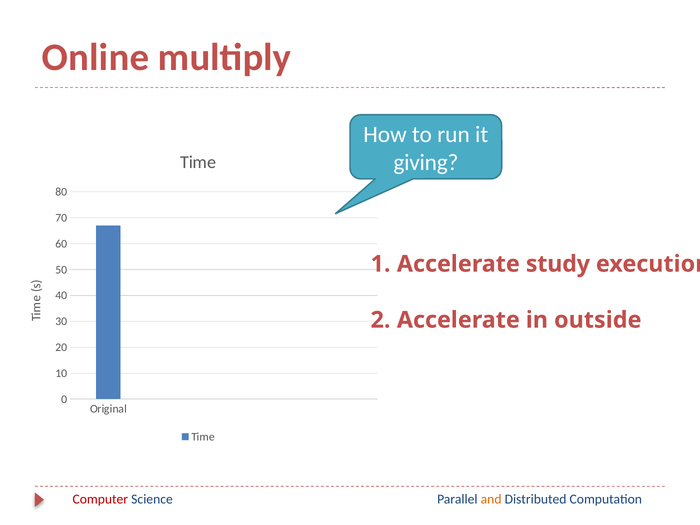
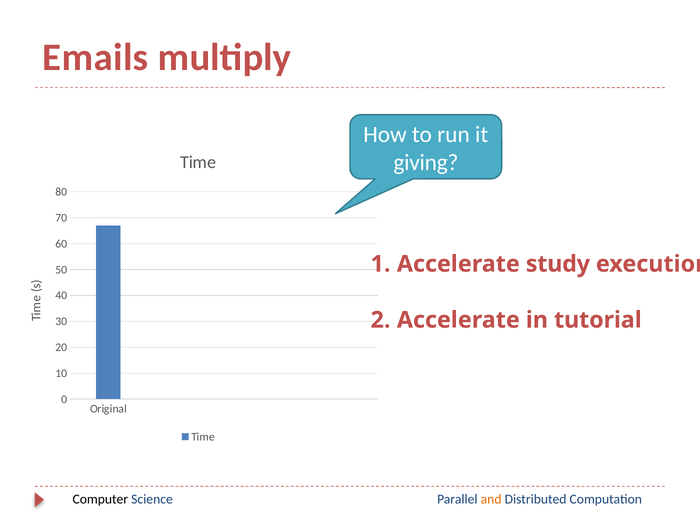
Online: Online -> Emails
outside: outside -> tutorial
Computer colour: red -> black
